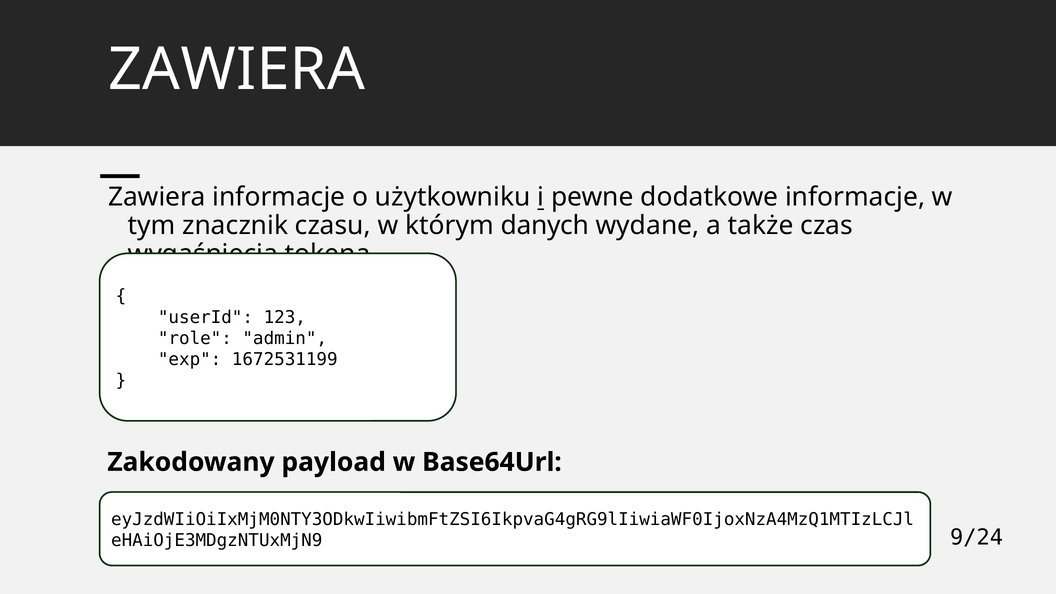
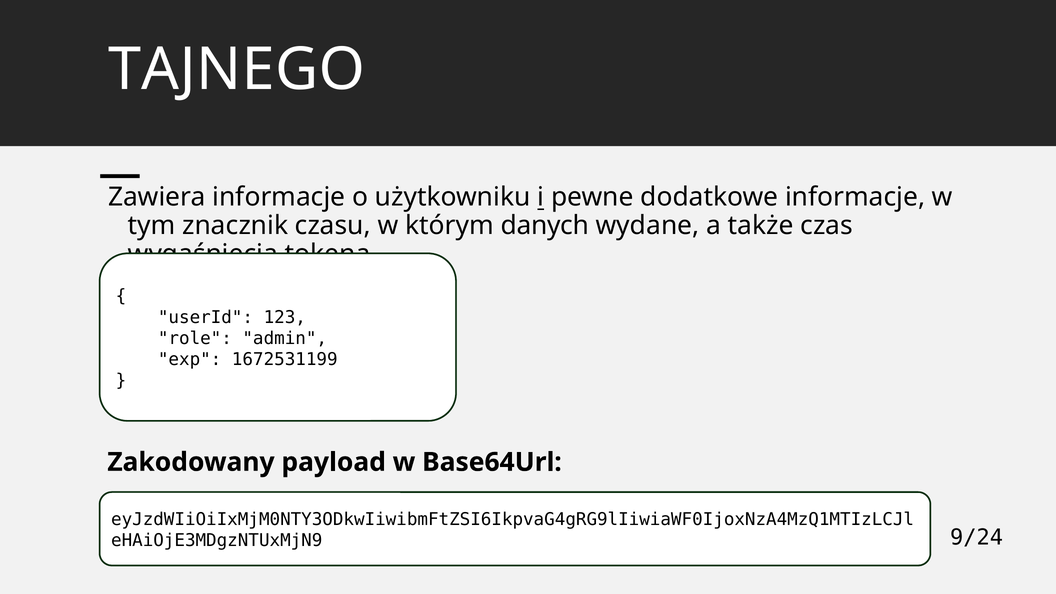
ZAWIERA at (237, 70): ZAWIERA -> TAJNEGO
